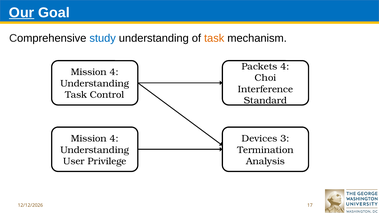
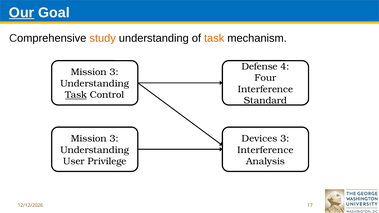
study colour: blue -> orange
Packets: Packets -> Defense
4 at (114, 72): 4 -> 3
Choi: Choi -> Four
Task at (76, 95) underline: none -> present
4 at (114, 139): 4 -> 3
Termination at (265, 150): Termination -> Interference
